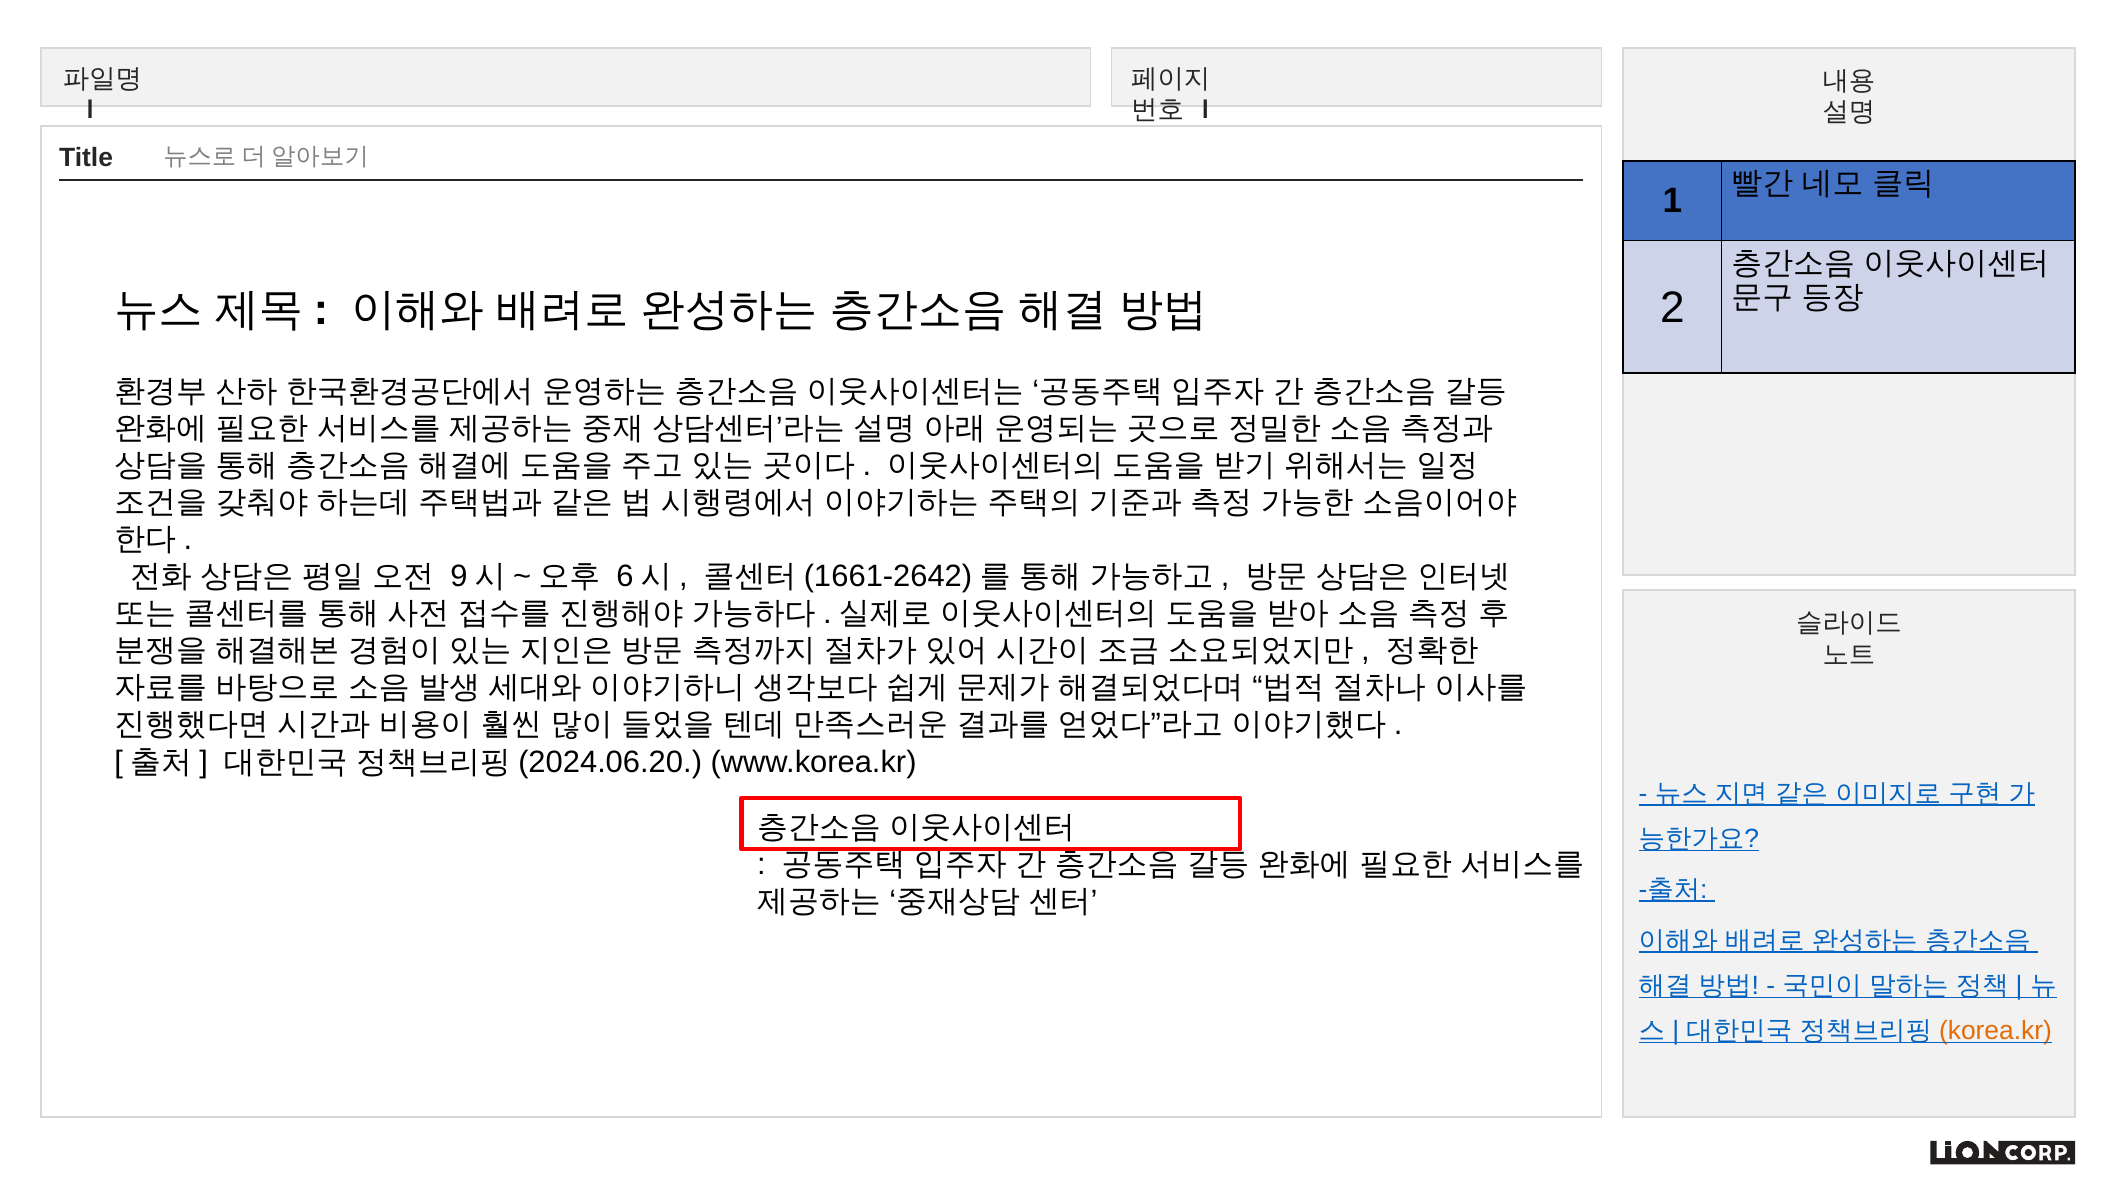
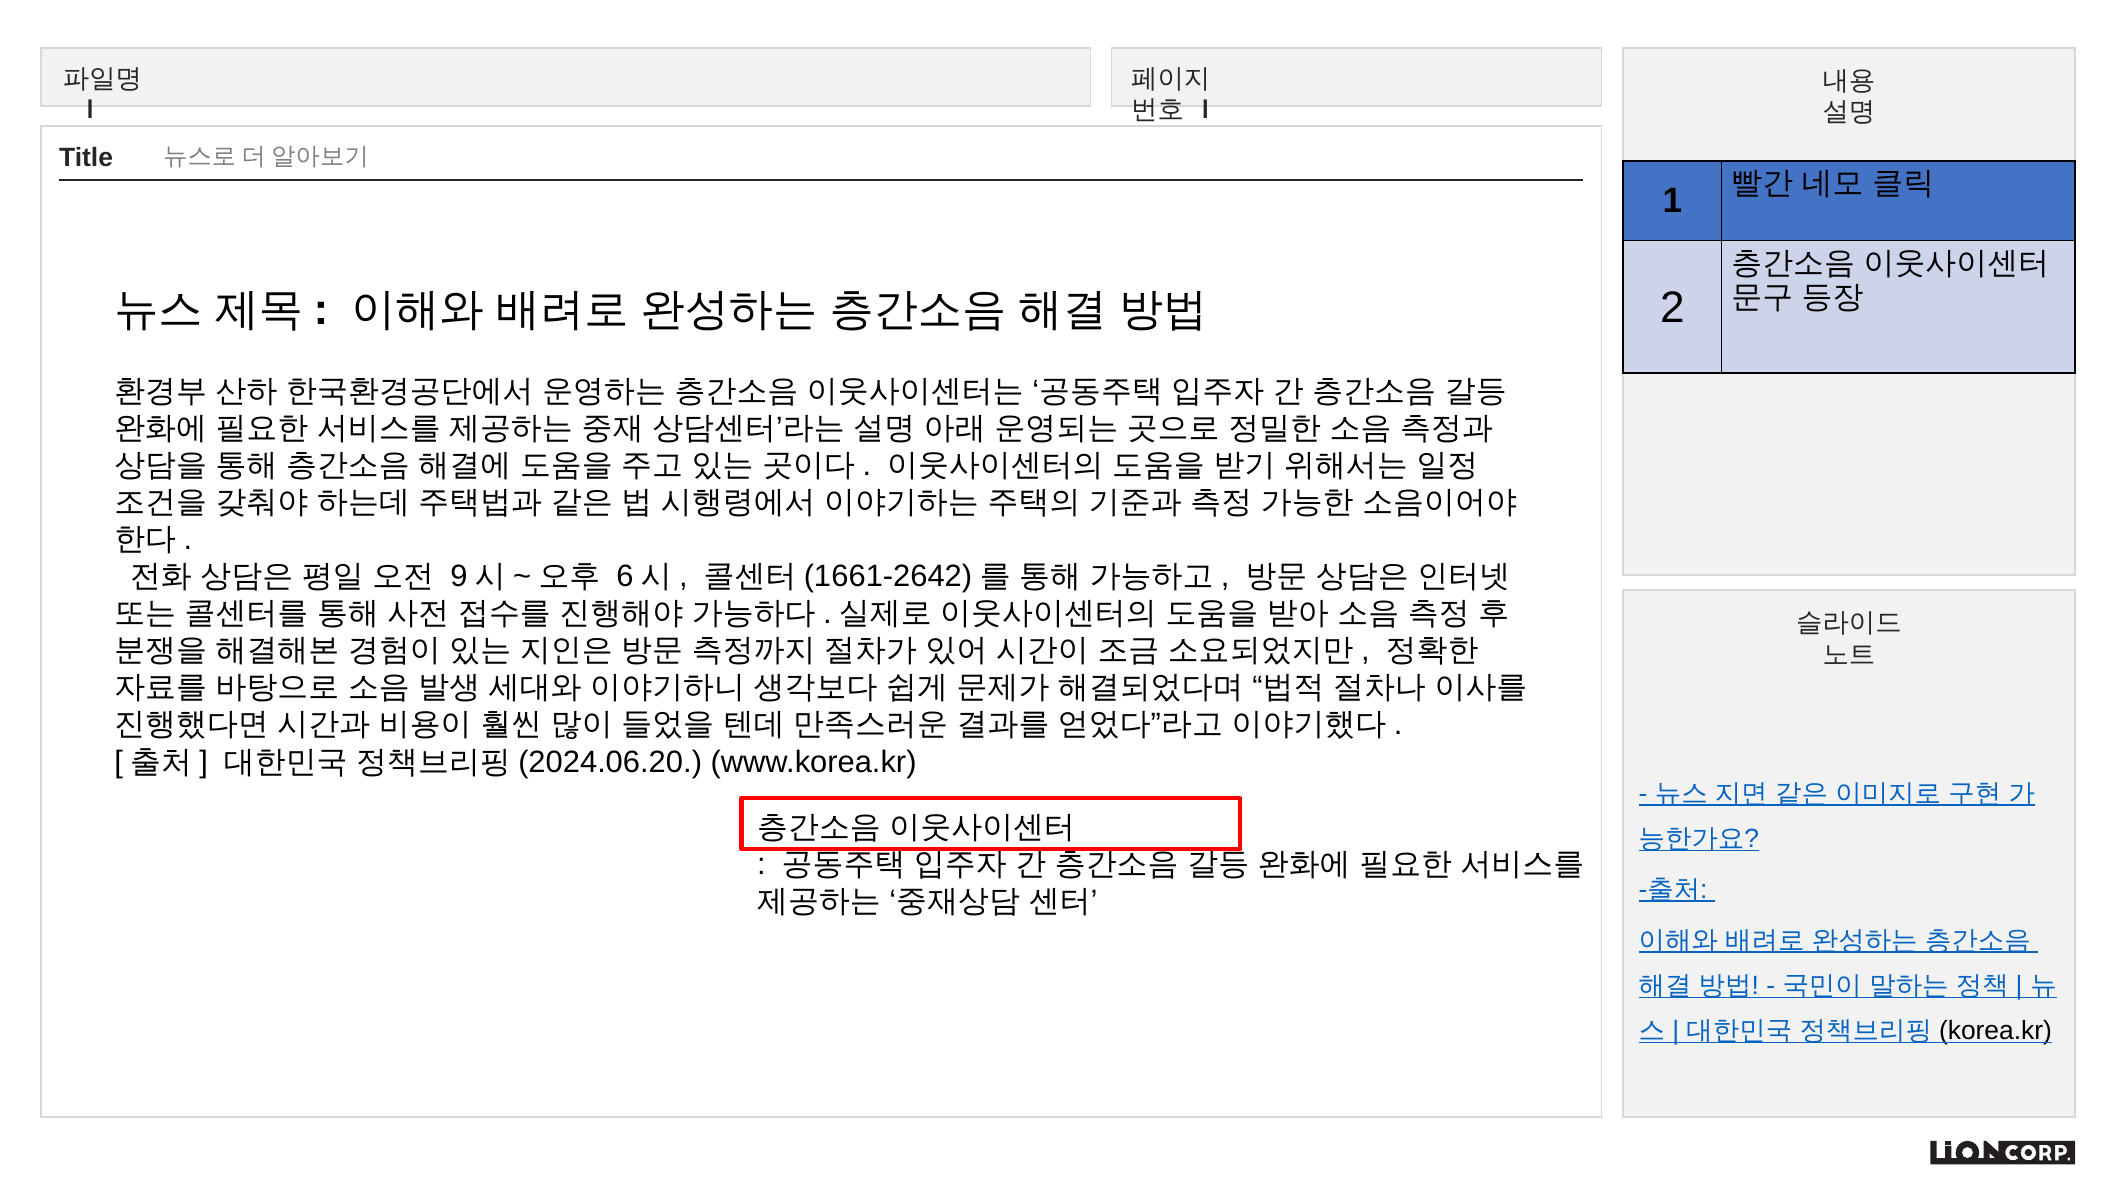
korea.kr colour: orange -> black
